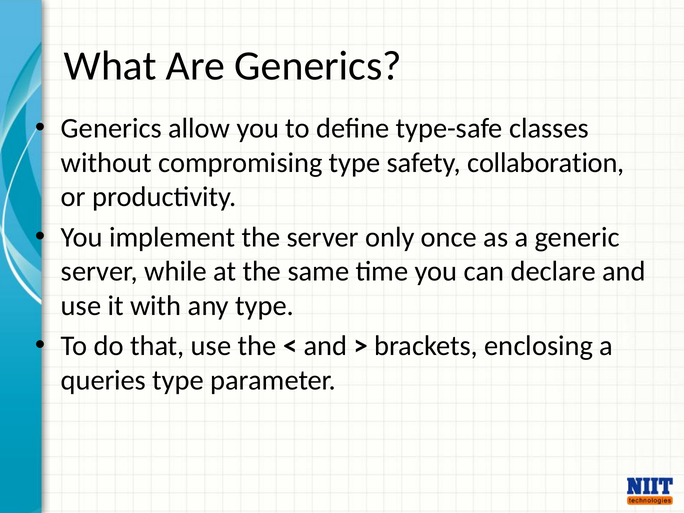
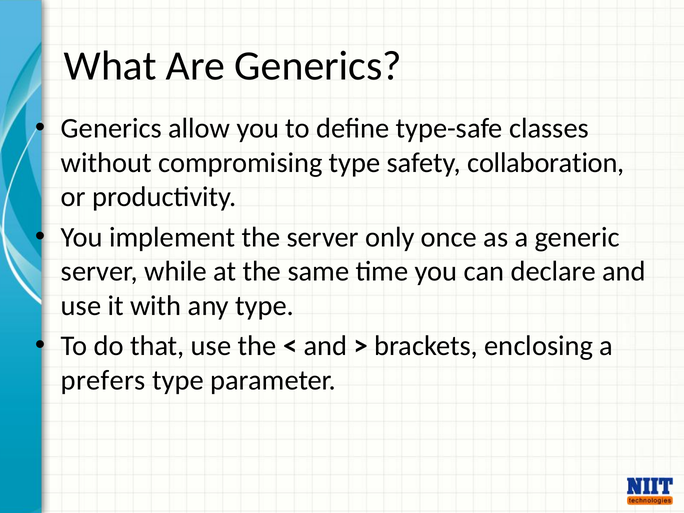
queries: queries -> prefers
